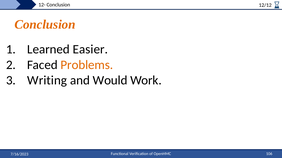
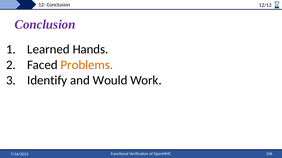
Conclusion at (45, 25) colour: orange -> purple
Easier: Easier -> Hands
Writing: Writing -> Identify
